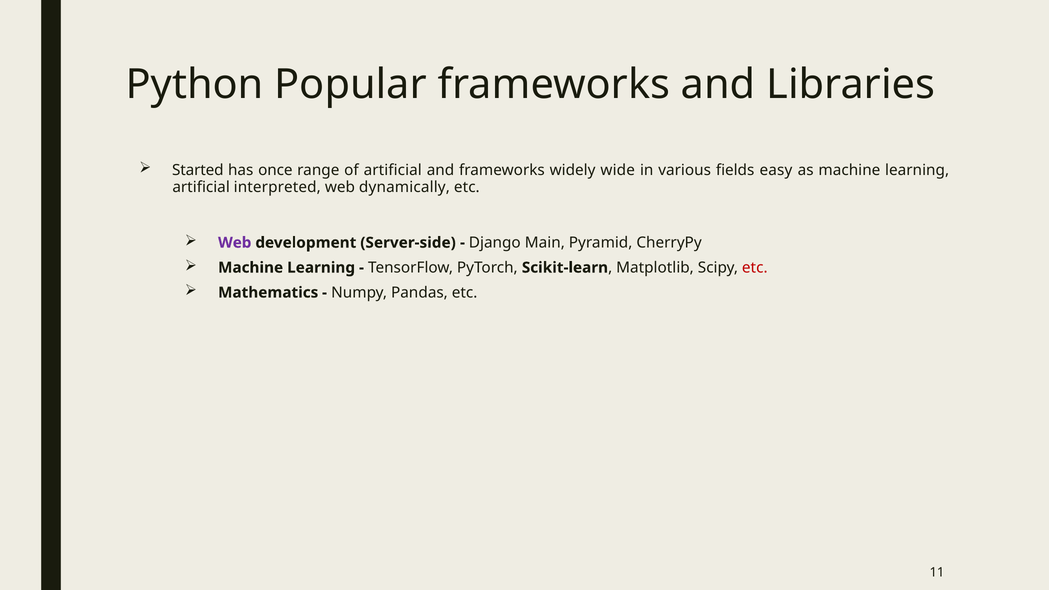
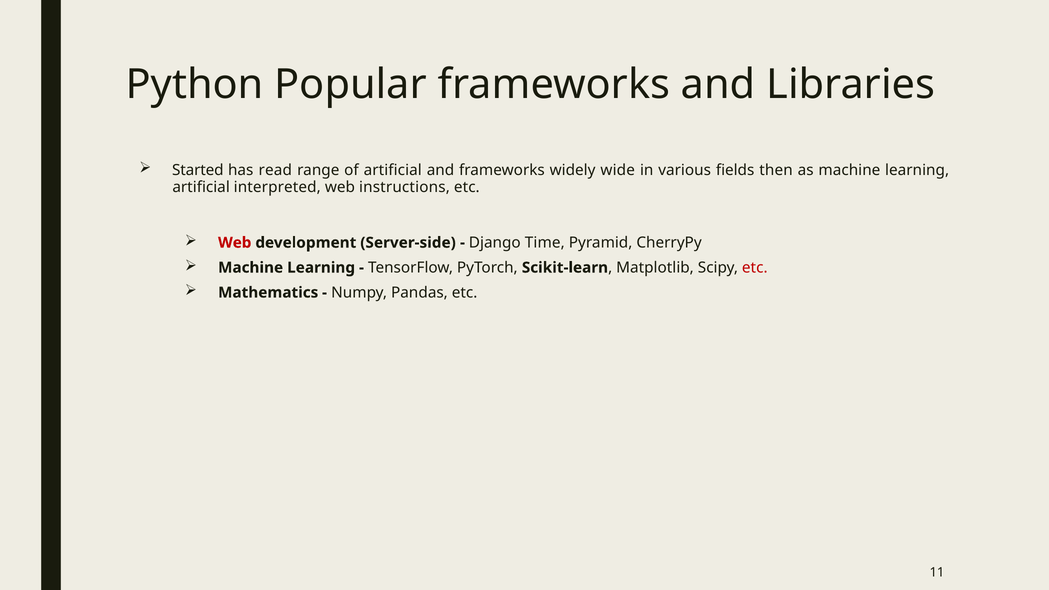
once: once -> read
easy: easy -> then
dynamically: dynamically -> instructions
Web at (235, 243) colour: purple -> red
Main: Main -> Time
